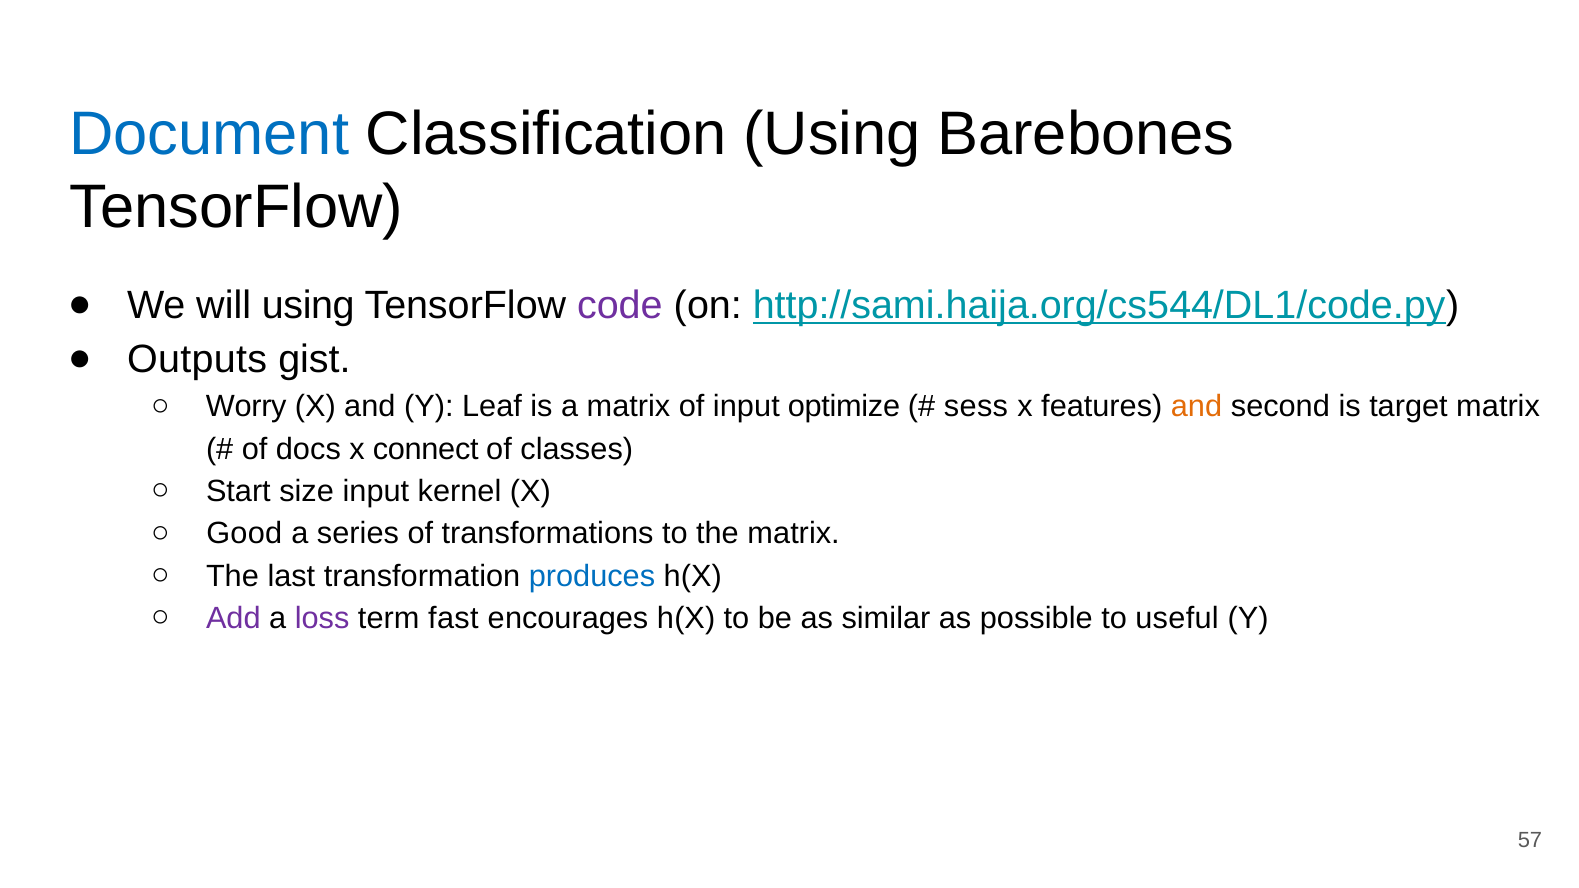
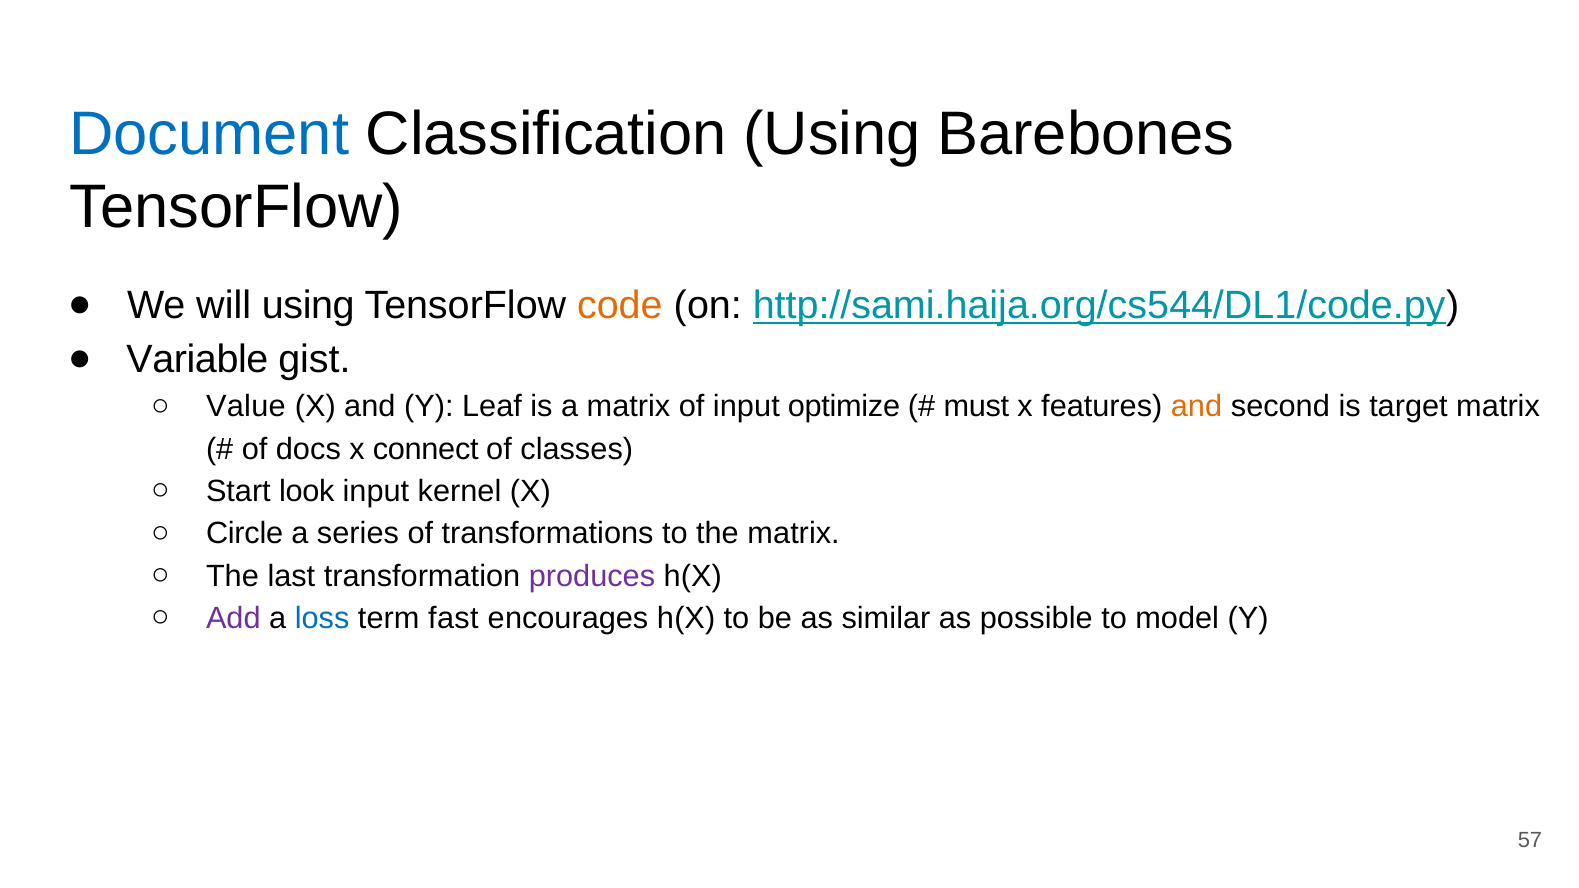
code colour: purple -> orange
Outputs: Outputs -> Variable
Worry: Worry -> Value
sess: sess -> must
size: size -> look
Good: Good -> Circle
produces colour: blue -> purple
loss colour: purple -> blue
useful: useful -> model
